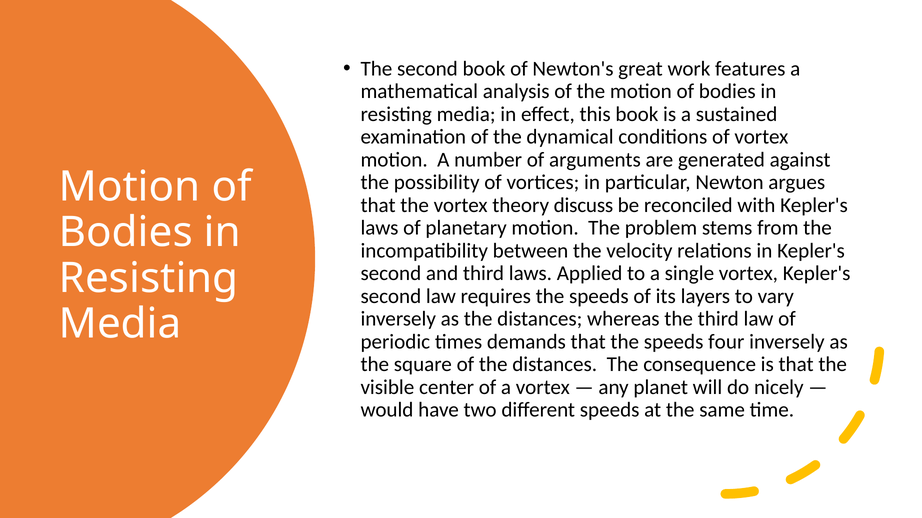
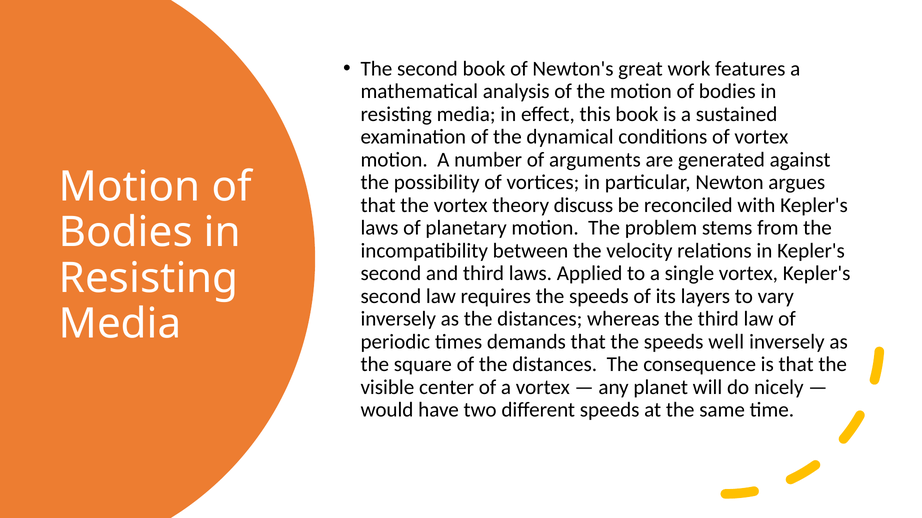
four: four -> well
